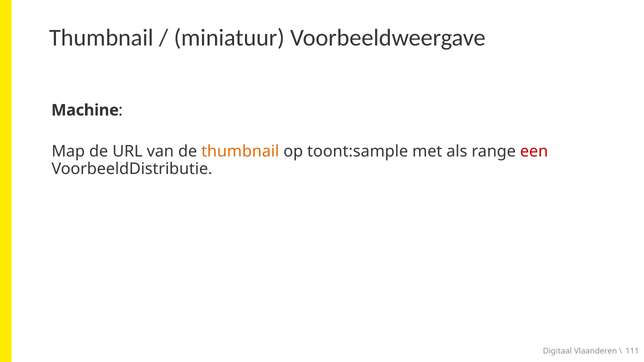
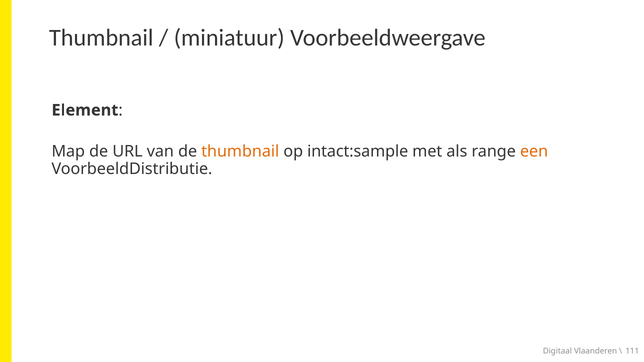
Machine: Machine -> Element
toont:sample: toont:sample -> intact:sample
een colour: red -> orange
